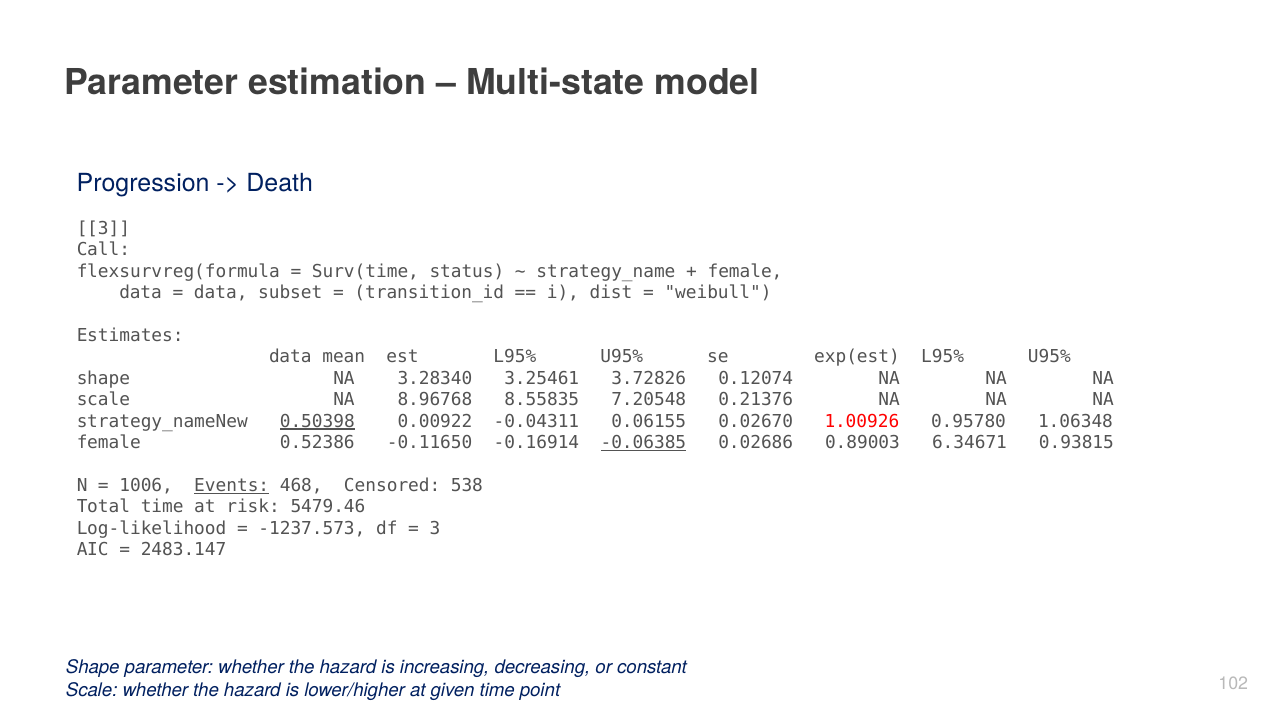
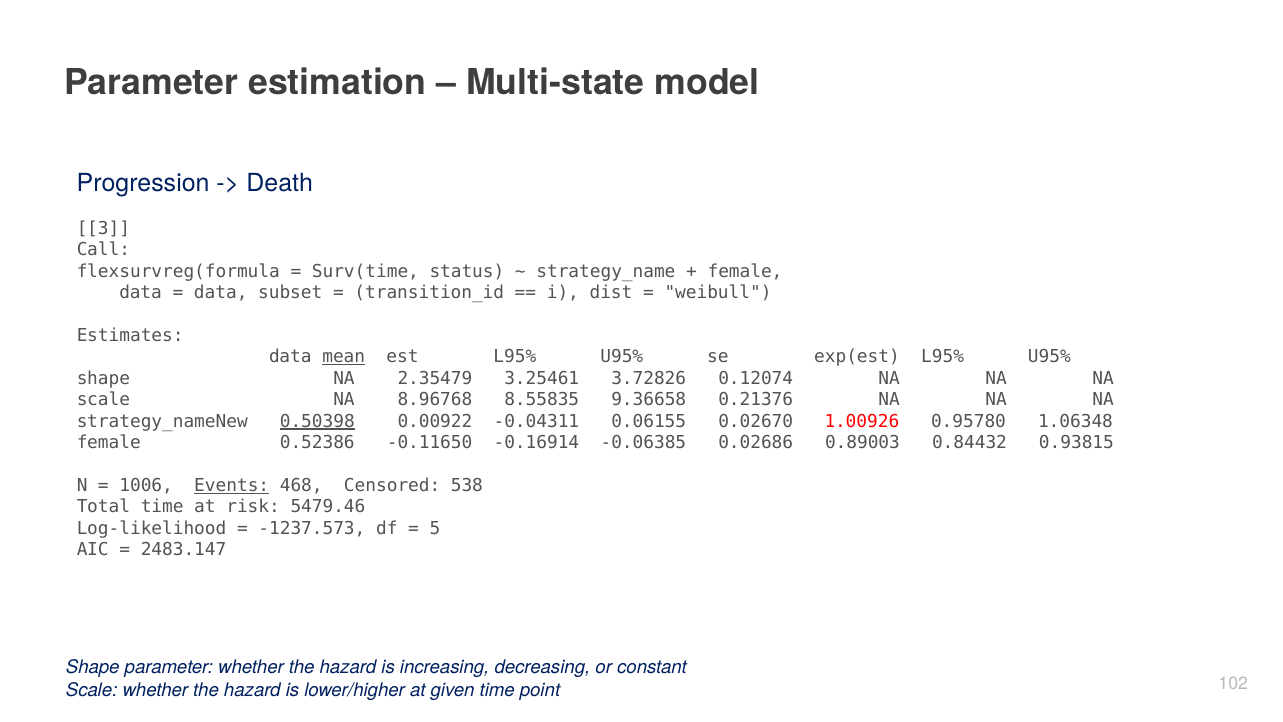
mean underline: none -> present
3.28340: 3.28340 -> 2.35479
7.20548: 7.20548 -> 9.36658
-0.06385 underline: present -> none
6.34671: 6.34671 -> 0.84432
3 at (435, 528): 3 -> 5
